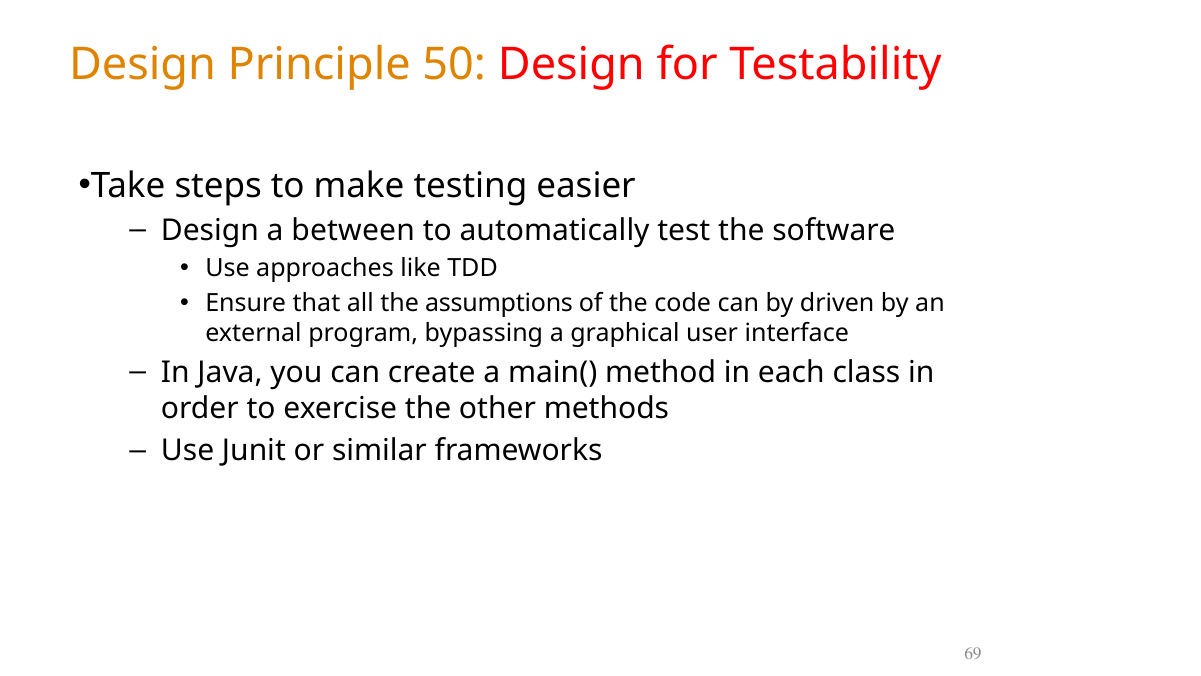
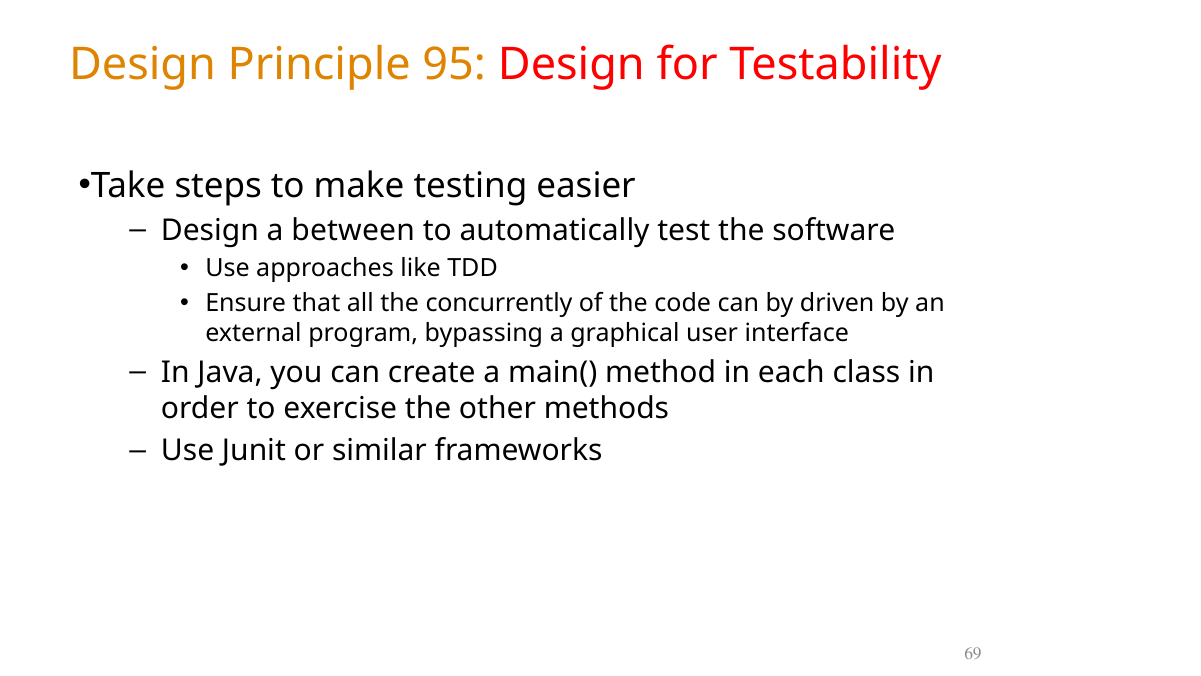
50: 50 -> 95
assumptions: assumptions -> concurrently
